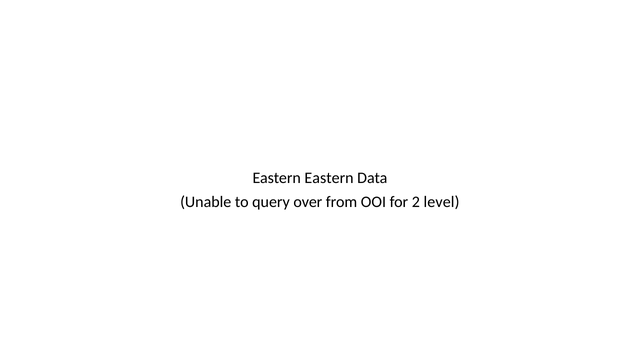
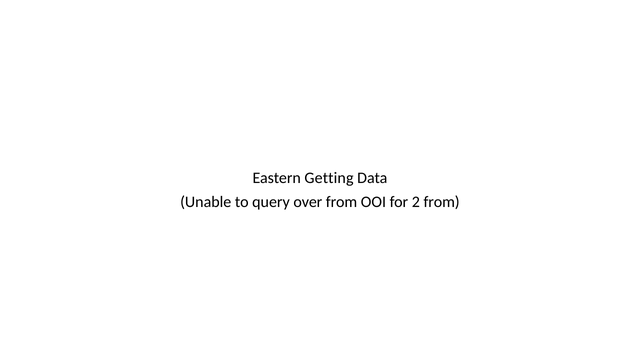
Eastern Eastern: Eastern -> Getting
2 level: level -> from
